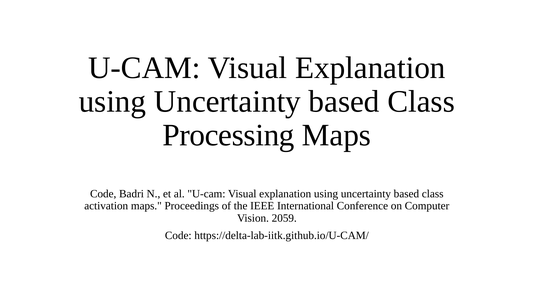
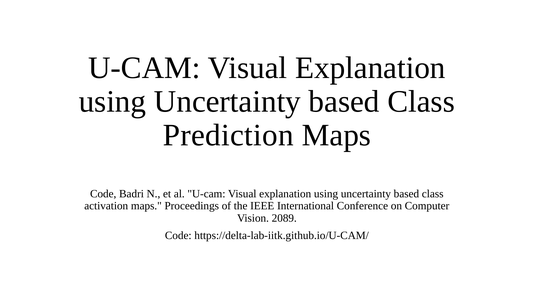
Processing: Processing -> Prediction
2059: 2059 -> 2089
